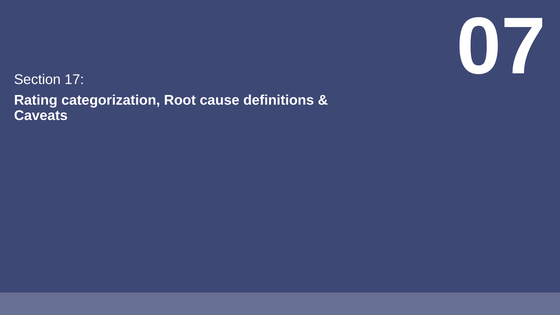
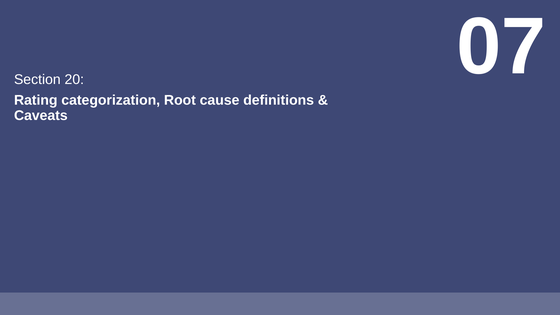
17: 17 -> 20
